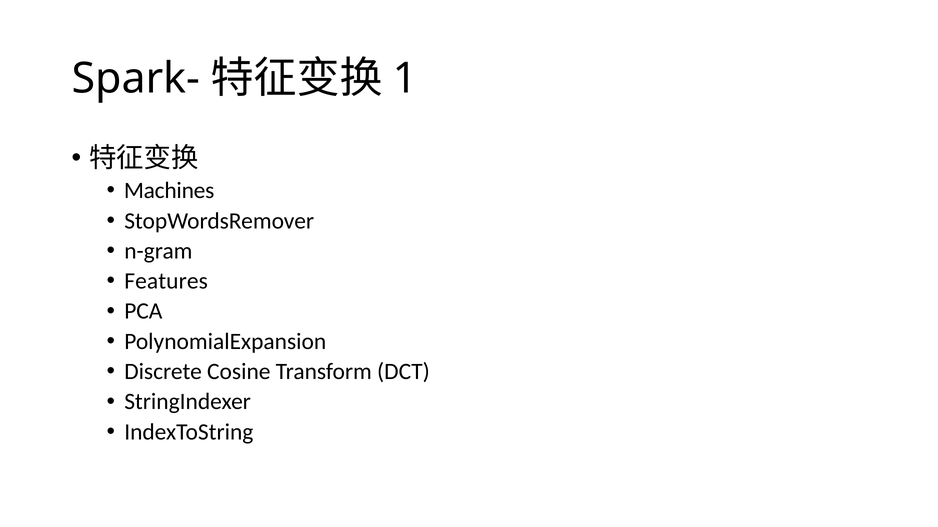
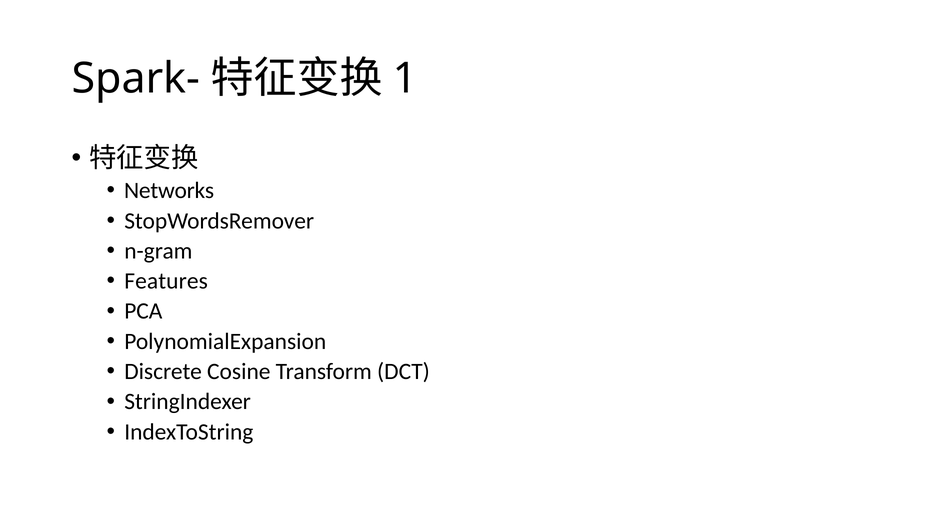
Machines: Machines -> Networks
